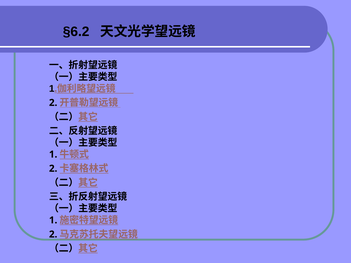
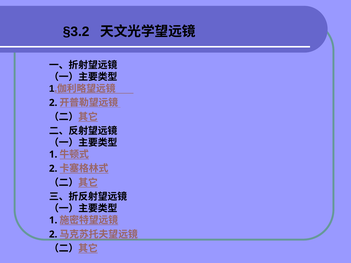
§6.2: §6.2 -> §3.2
